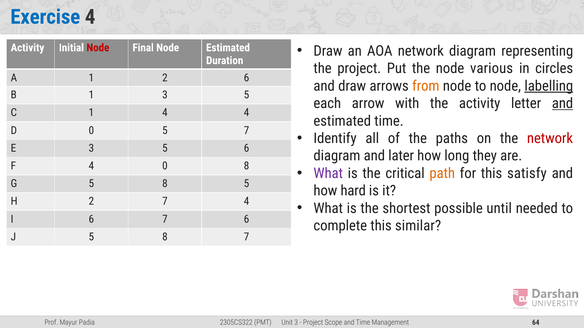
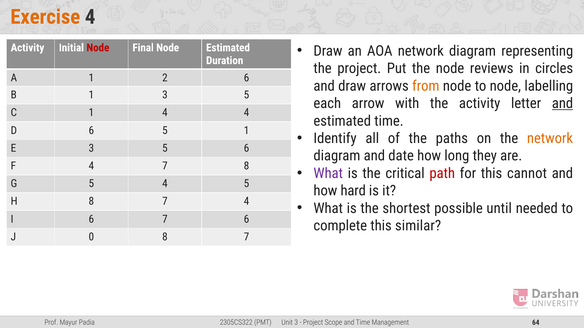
Exercise colour: blue -> orange
various: various -> reviews
labelling underline: present -> none
D 0: 0 -> 6
5 7: 7 -> 1
network at (550, 139) colour: red -> orange
later: later -> date
4 0: 0 -> 7
path colour: orange -> red
satisfy: satisfy -> cannot
G 5 8: 8 -> 4
H 2: 2 -> 8
J 5: 5 -> 0
